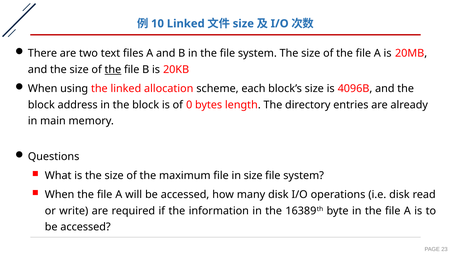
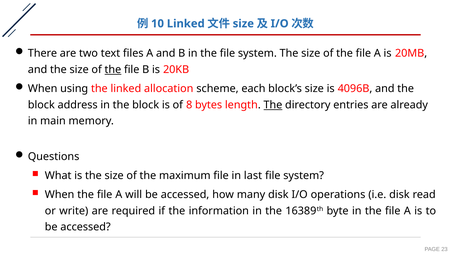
0: 0 -> 8
The at (273, 105) underline: none -> present
in size: size -> last
